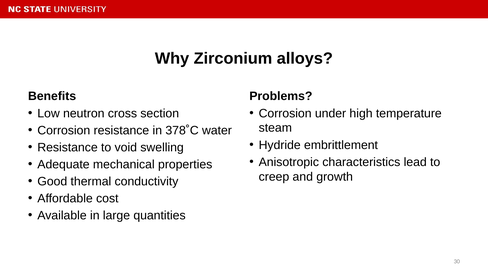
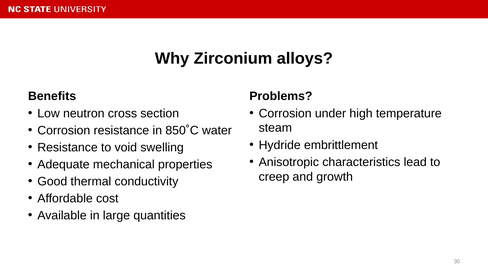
378˚C: 378˚C -> 850˚C
